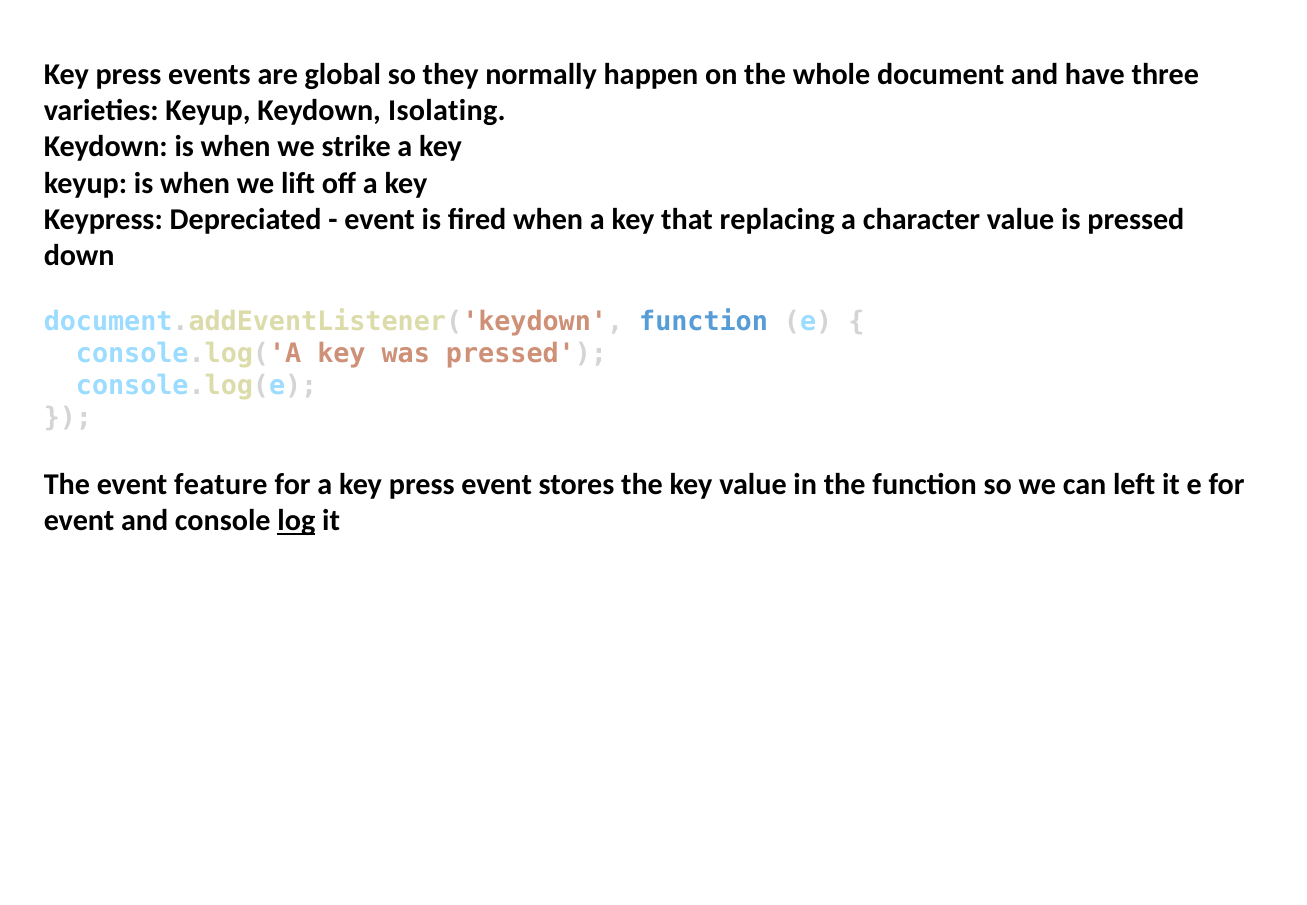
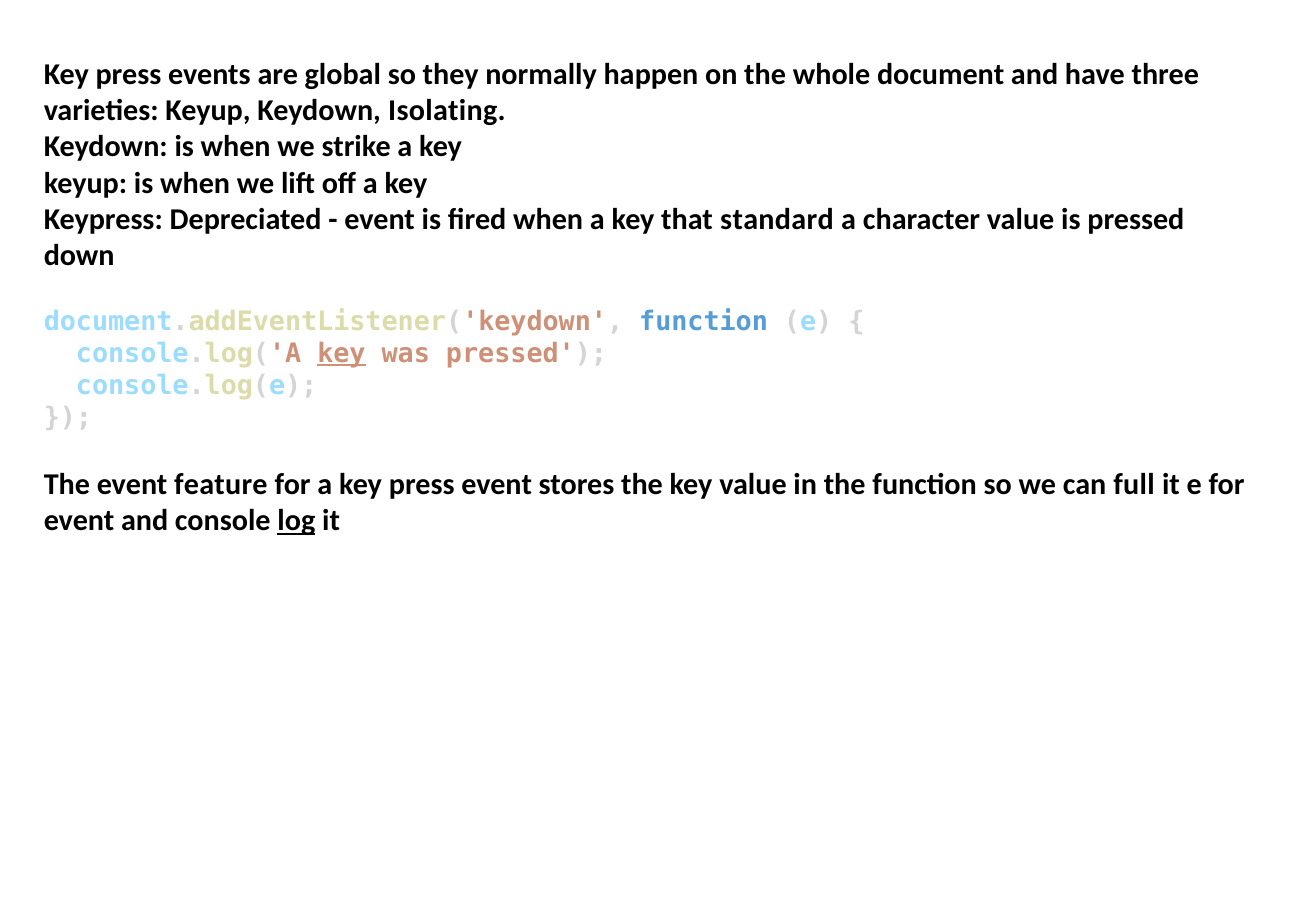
replacing: replacing -> standard
key at (341, 354) underline: none -> present
left: left -> full
